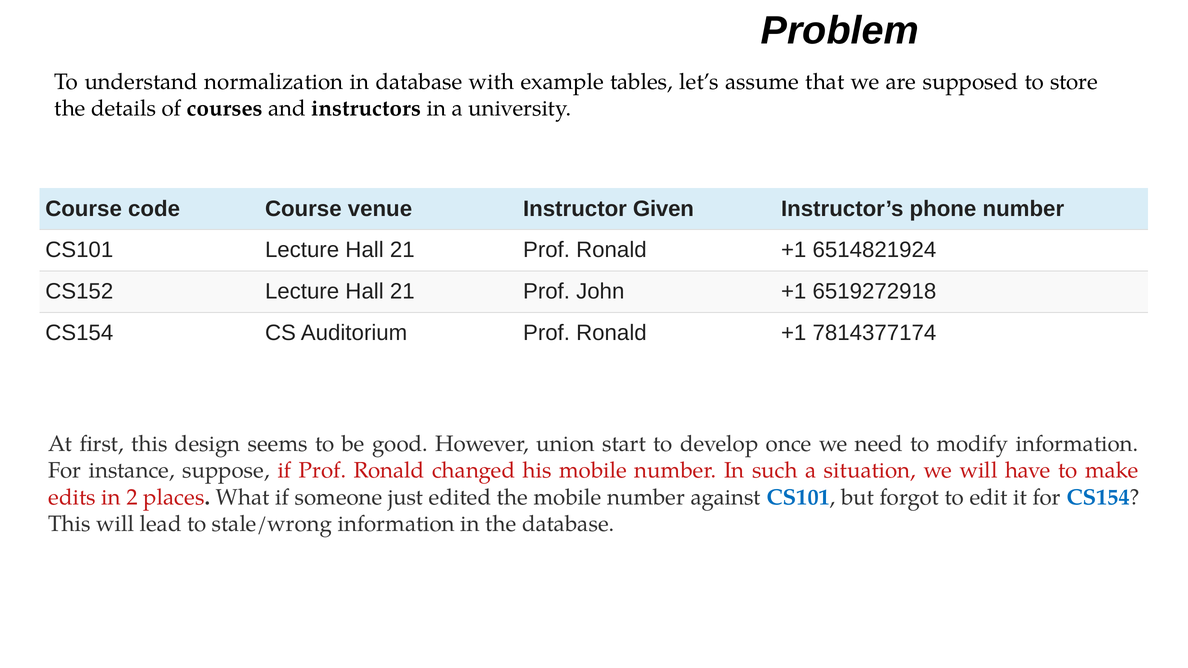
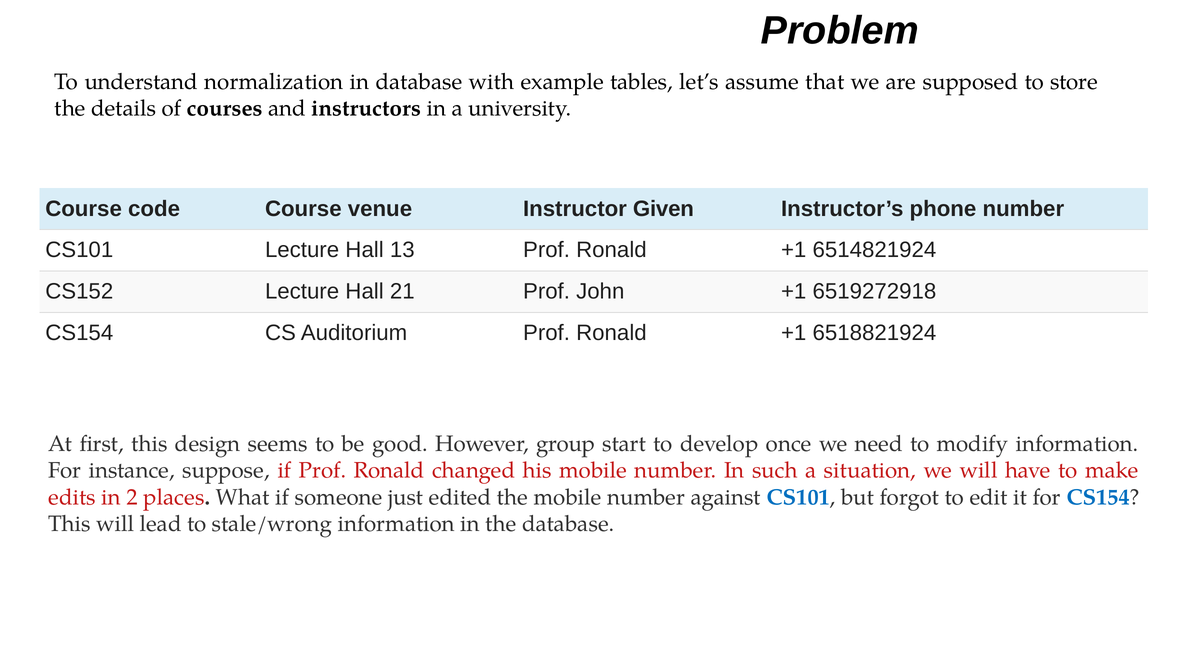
CS101 Lecture Hall 21: 21 -> 13
7814377174: 7814377174 -> 6518821924
union: union -> group
